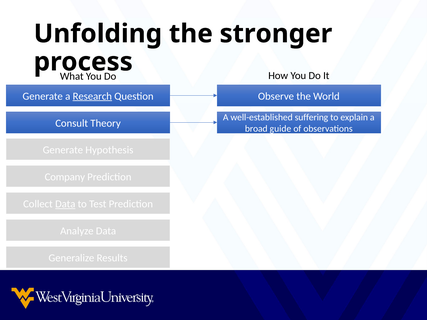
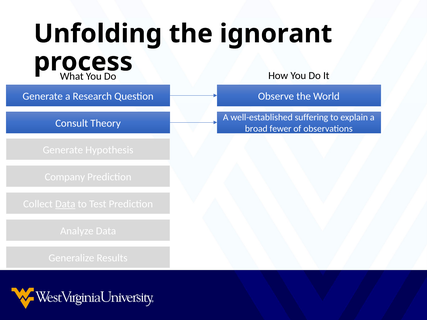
stronger: stronger -> ignorant
Research underline: present -> none
guide: guide -> fewer
